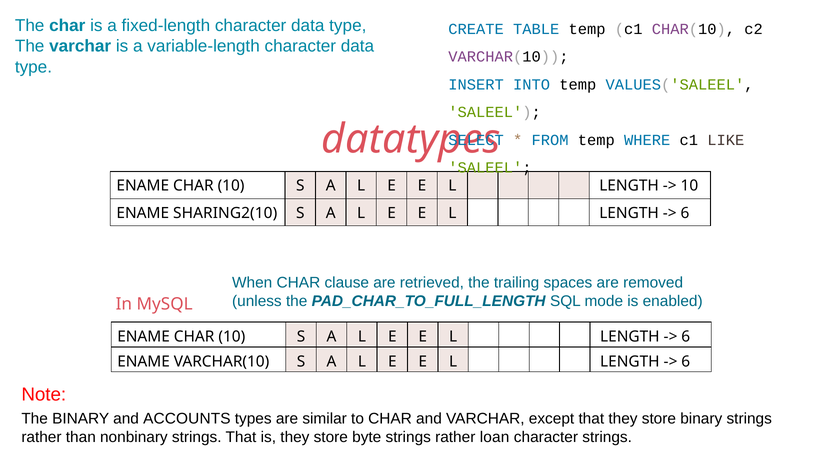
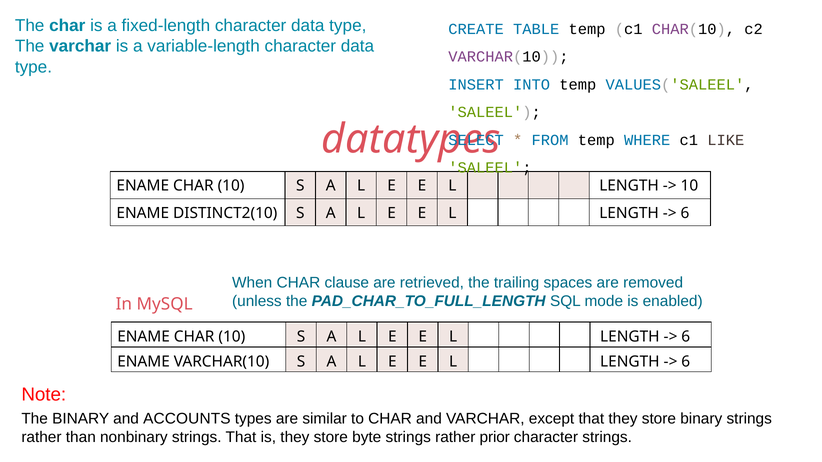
SHARING2(10: SHARING2(10 -> DISTINCT2(10
loan: loan -> prior
